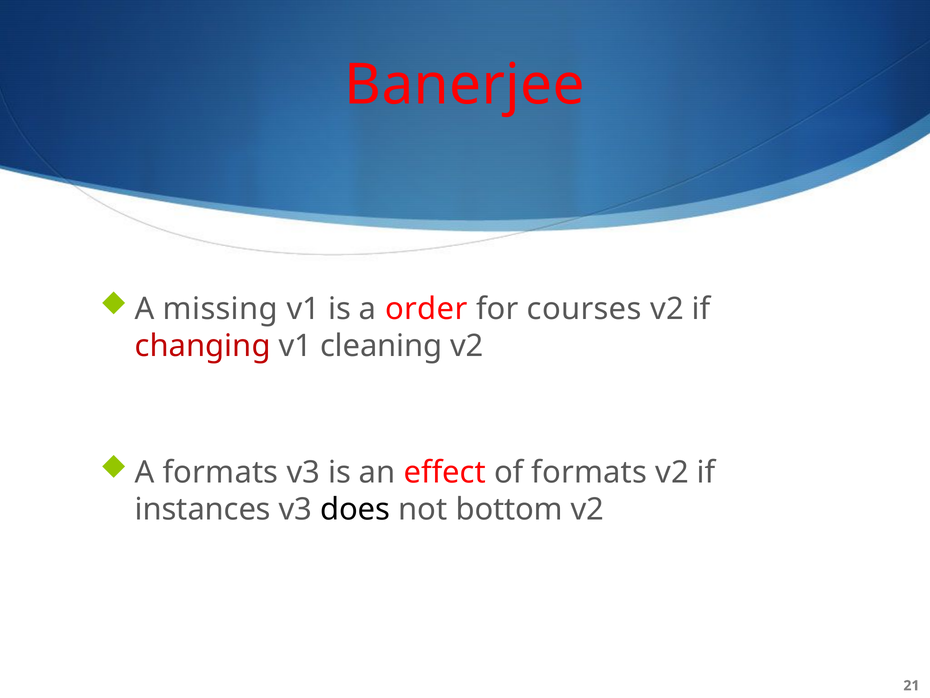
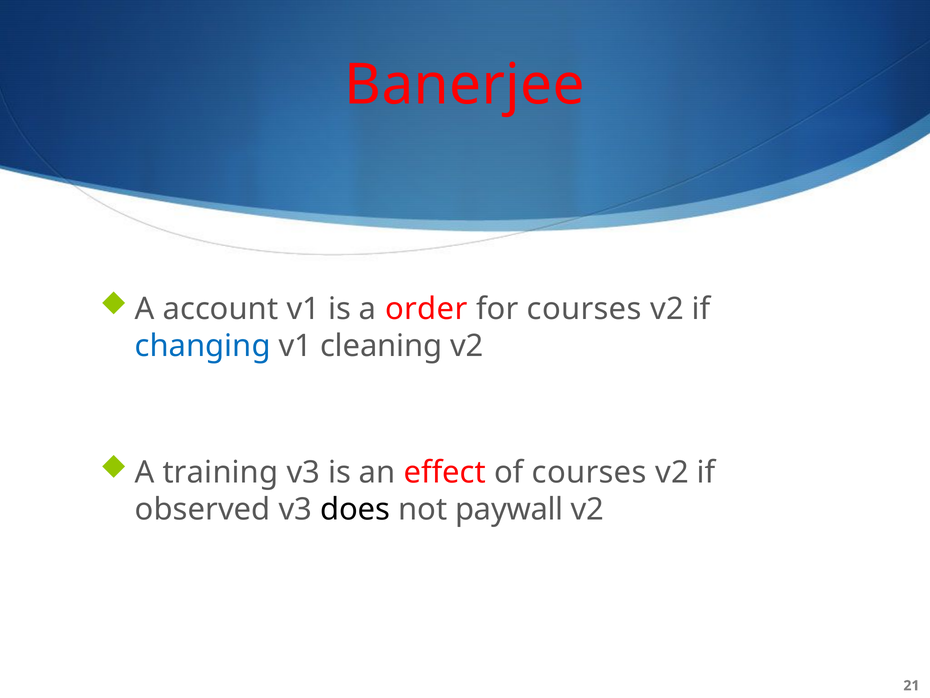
missing: missing -> account
changing colour: red -> blue
A formats: formats -> training
of formats: formats -> courses
instances: instances -> observed
bottom: bottom -> paywall
